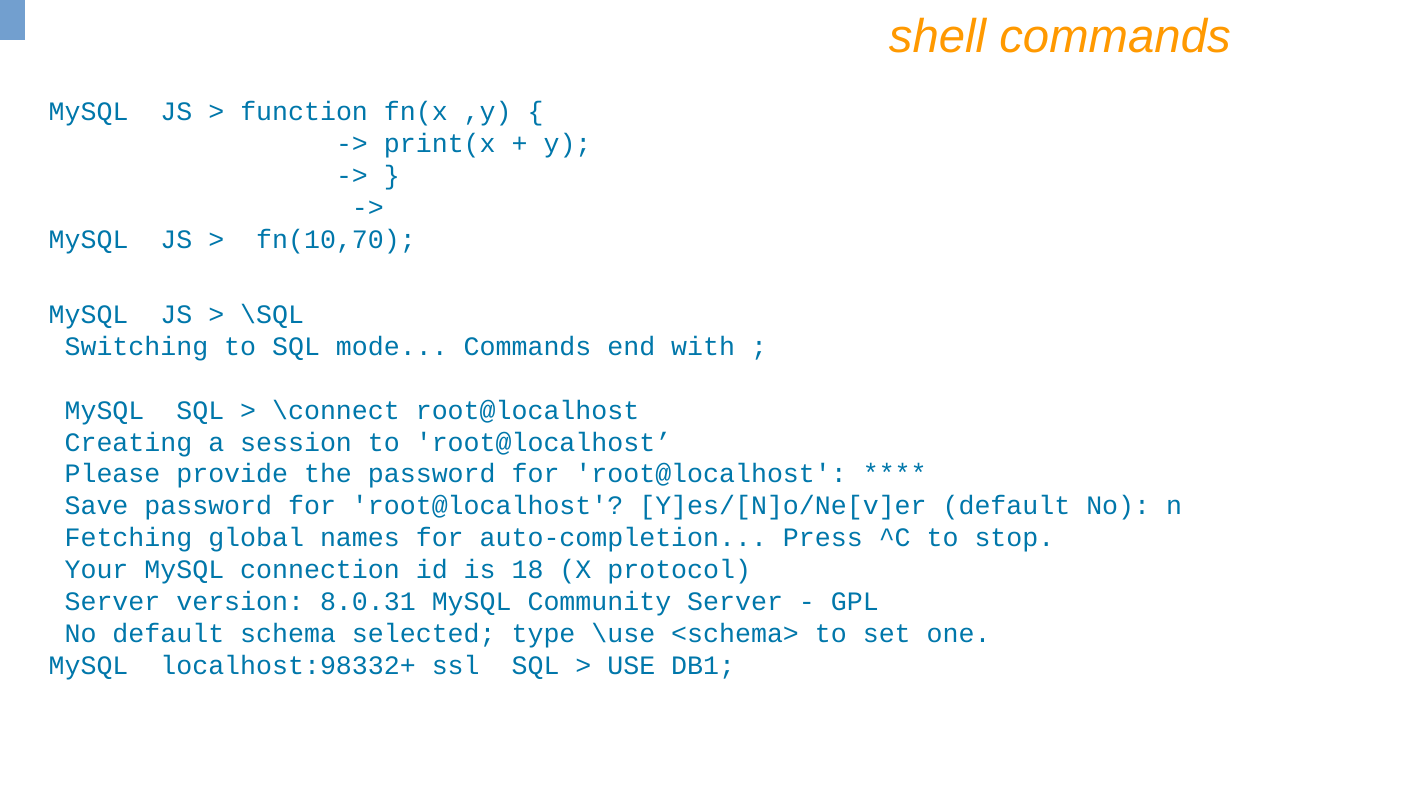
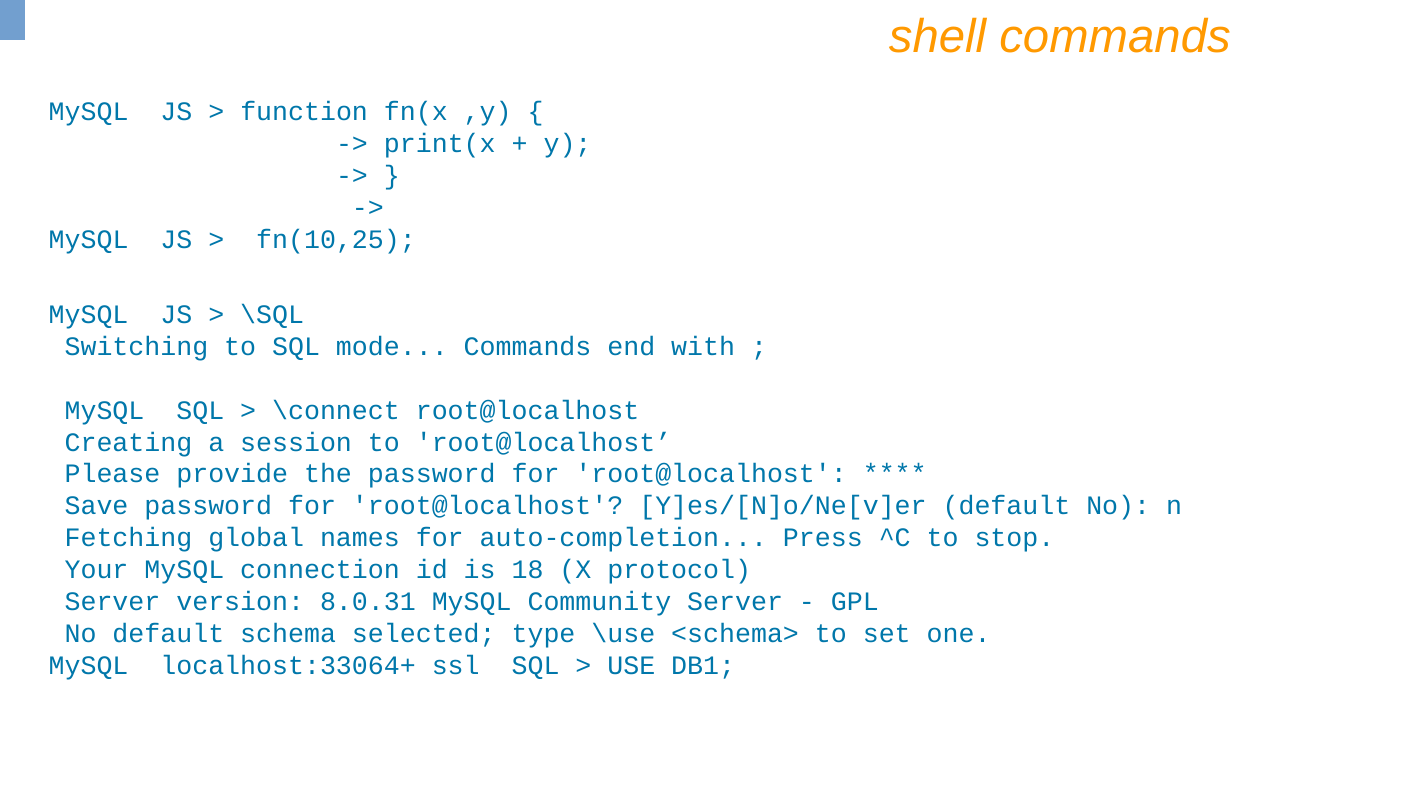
fn(10,70: fn(10,70 -> fn(10,25
localhost:98332+: localhost:98332+ -> localhost:33064+
